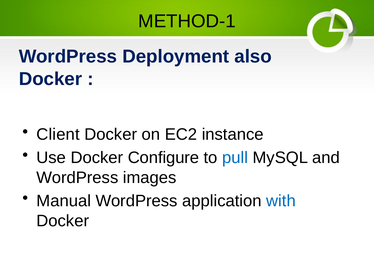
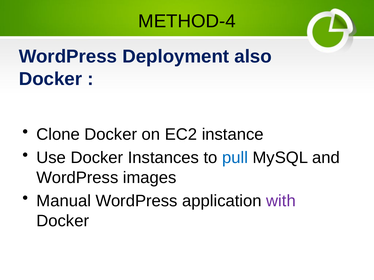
METHOD-1: METHOD-1 -> METHOD-4
Client: Client -> Clone
Configure: Configure -> Instances
with colour: blue -> purple
